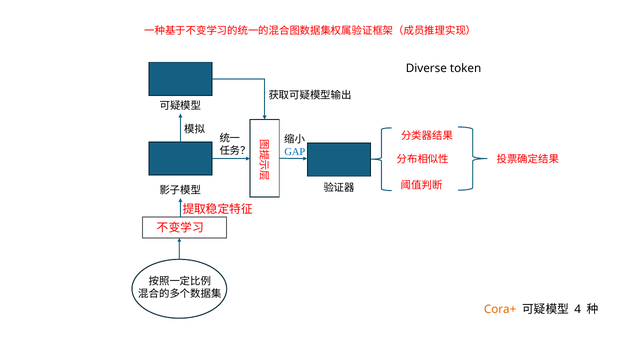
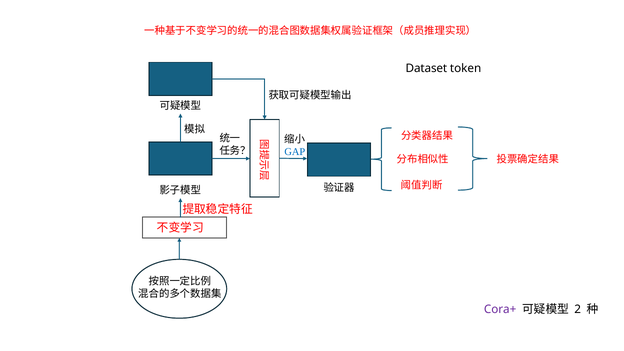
Diverse: Diverse -> Dataset
Cora+ colour: orange -> purple
4: 4 -> 2
